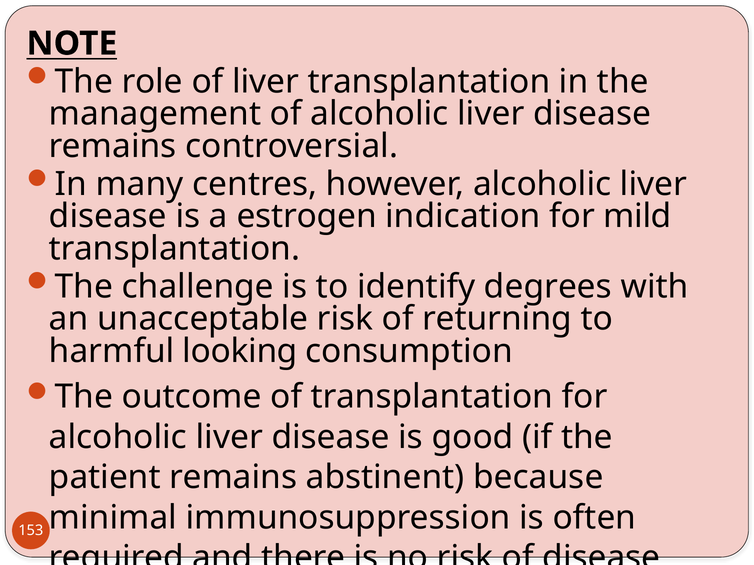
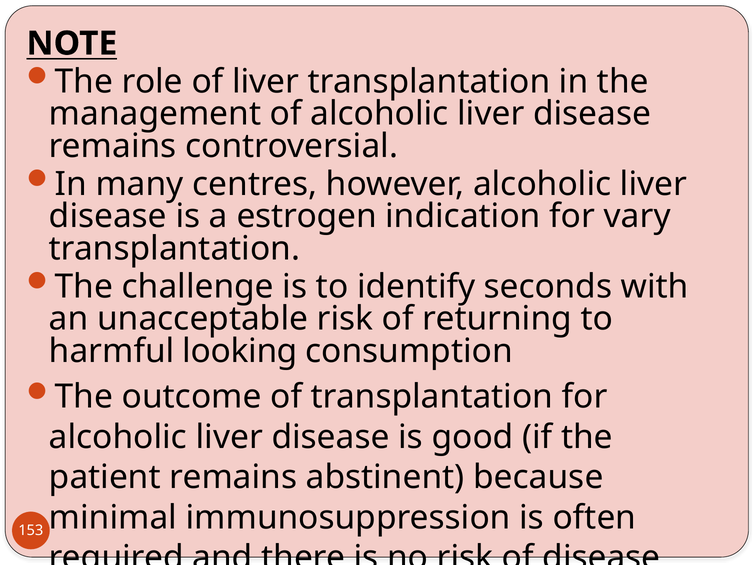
mild: mild -> vary
degrees: degrees -> seconds
